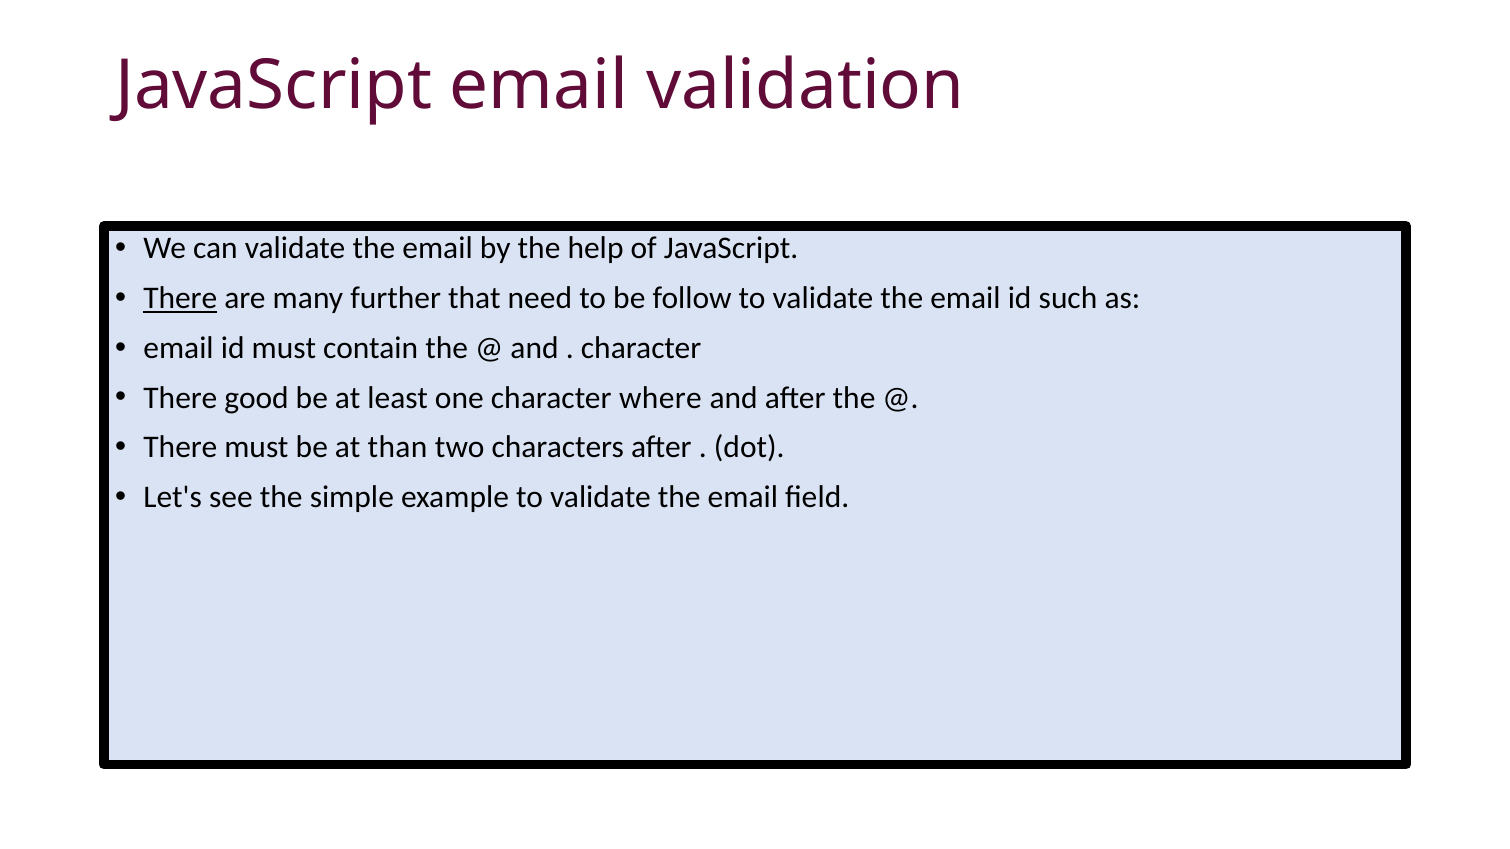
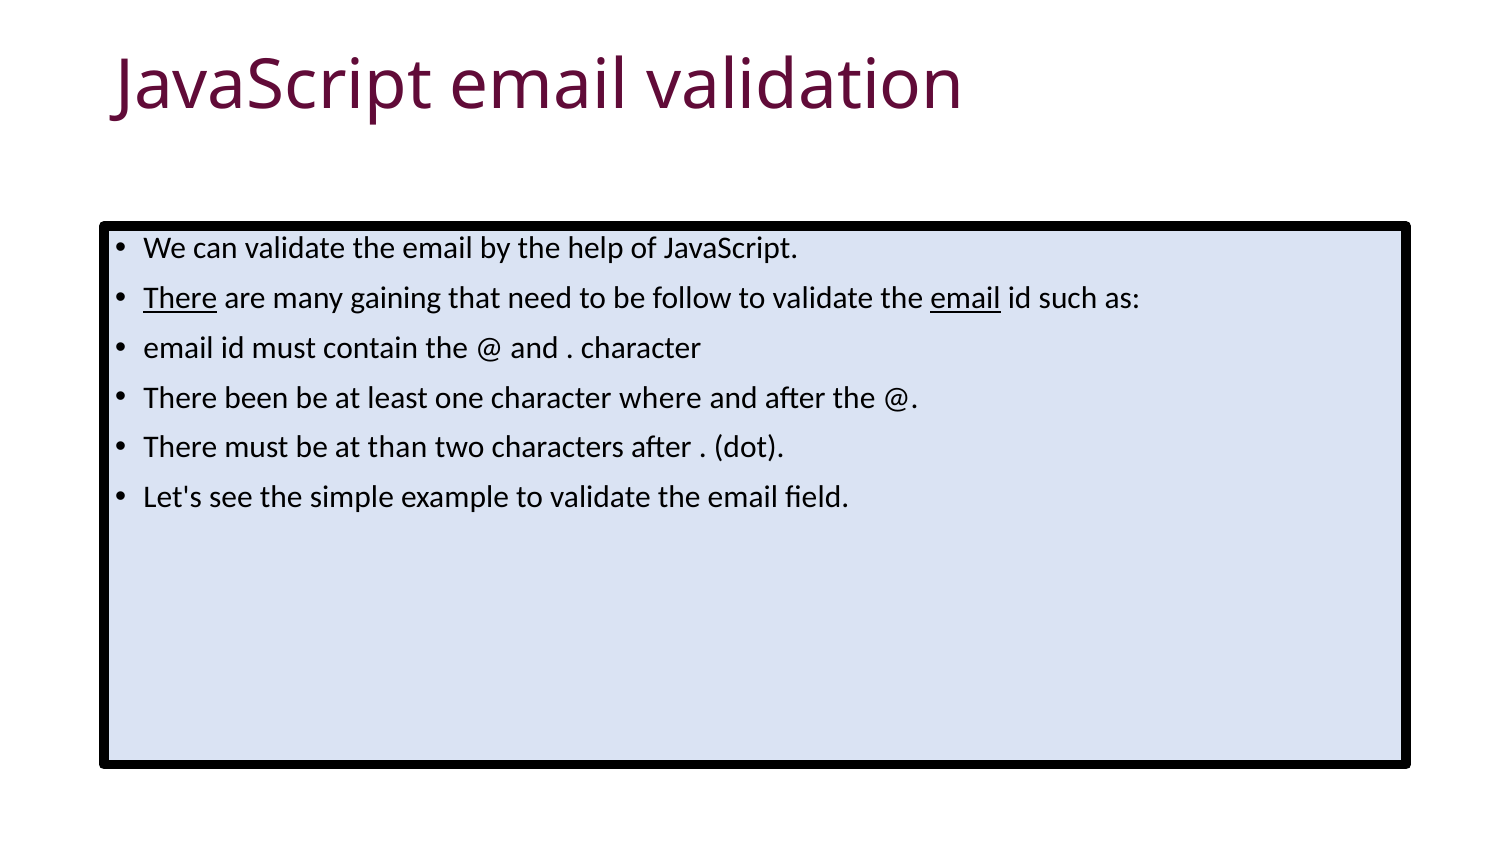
further: further -> gaining
email at (965, 298) underline: none -> present
good: good -> been
